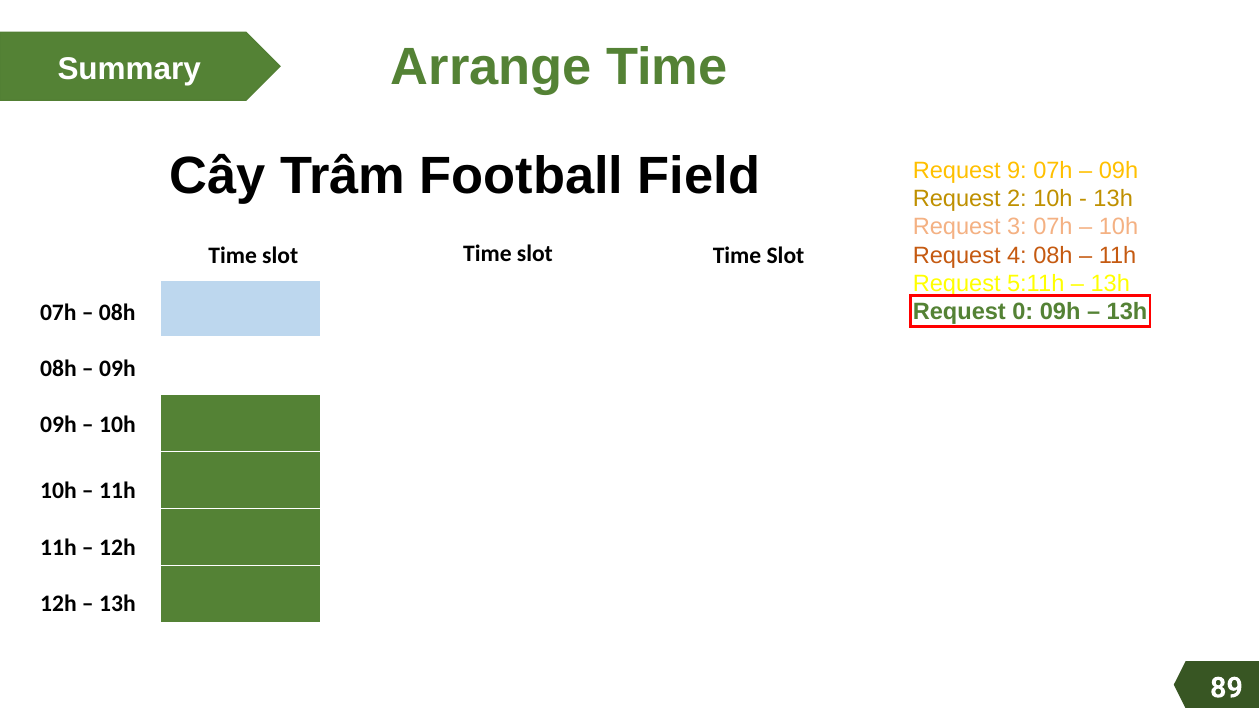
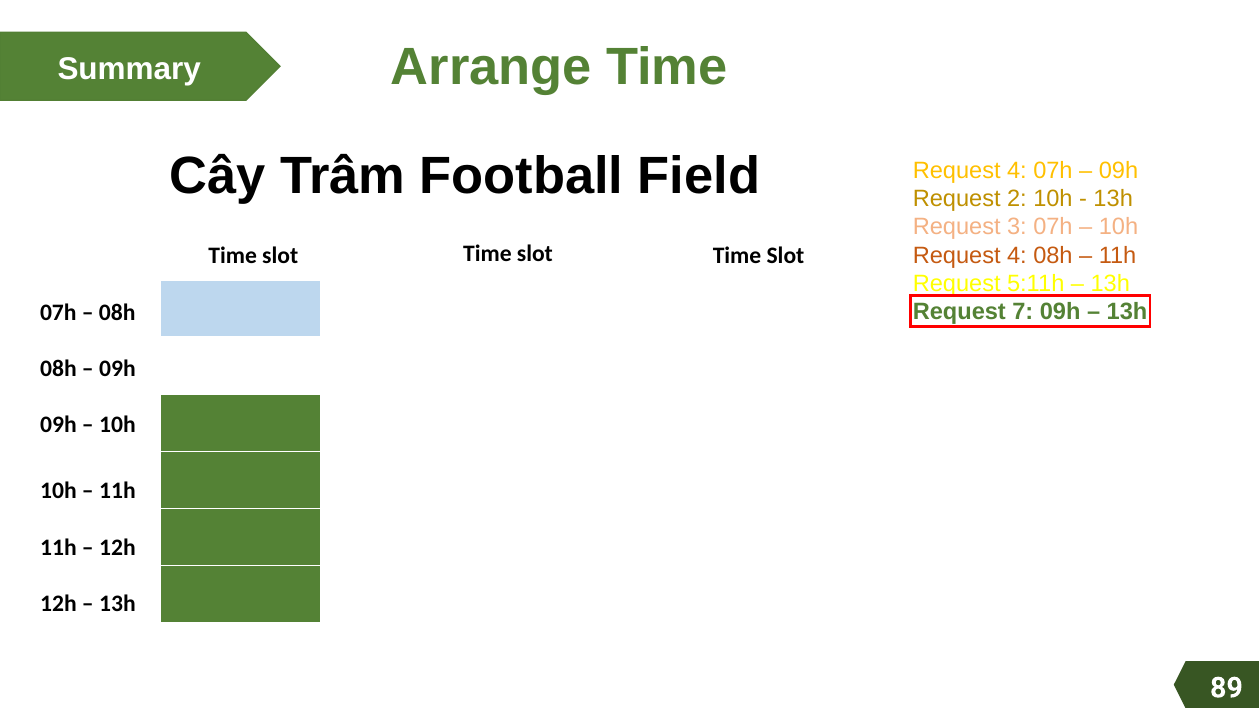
9 at (1017, 171): 9 -> 4
0: 0 -> 7
